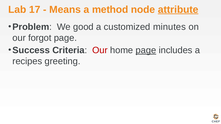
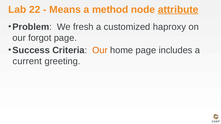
17: 17 -> 22
good: good -> fresh
minutes: minutes -> haproxy
Our at (100, 50) colour: red -> orange
page at (146, 50) underline: present -> none
recipes: recipes -> current
